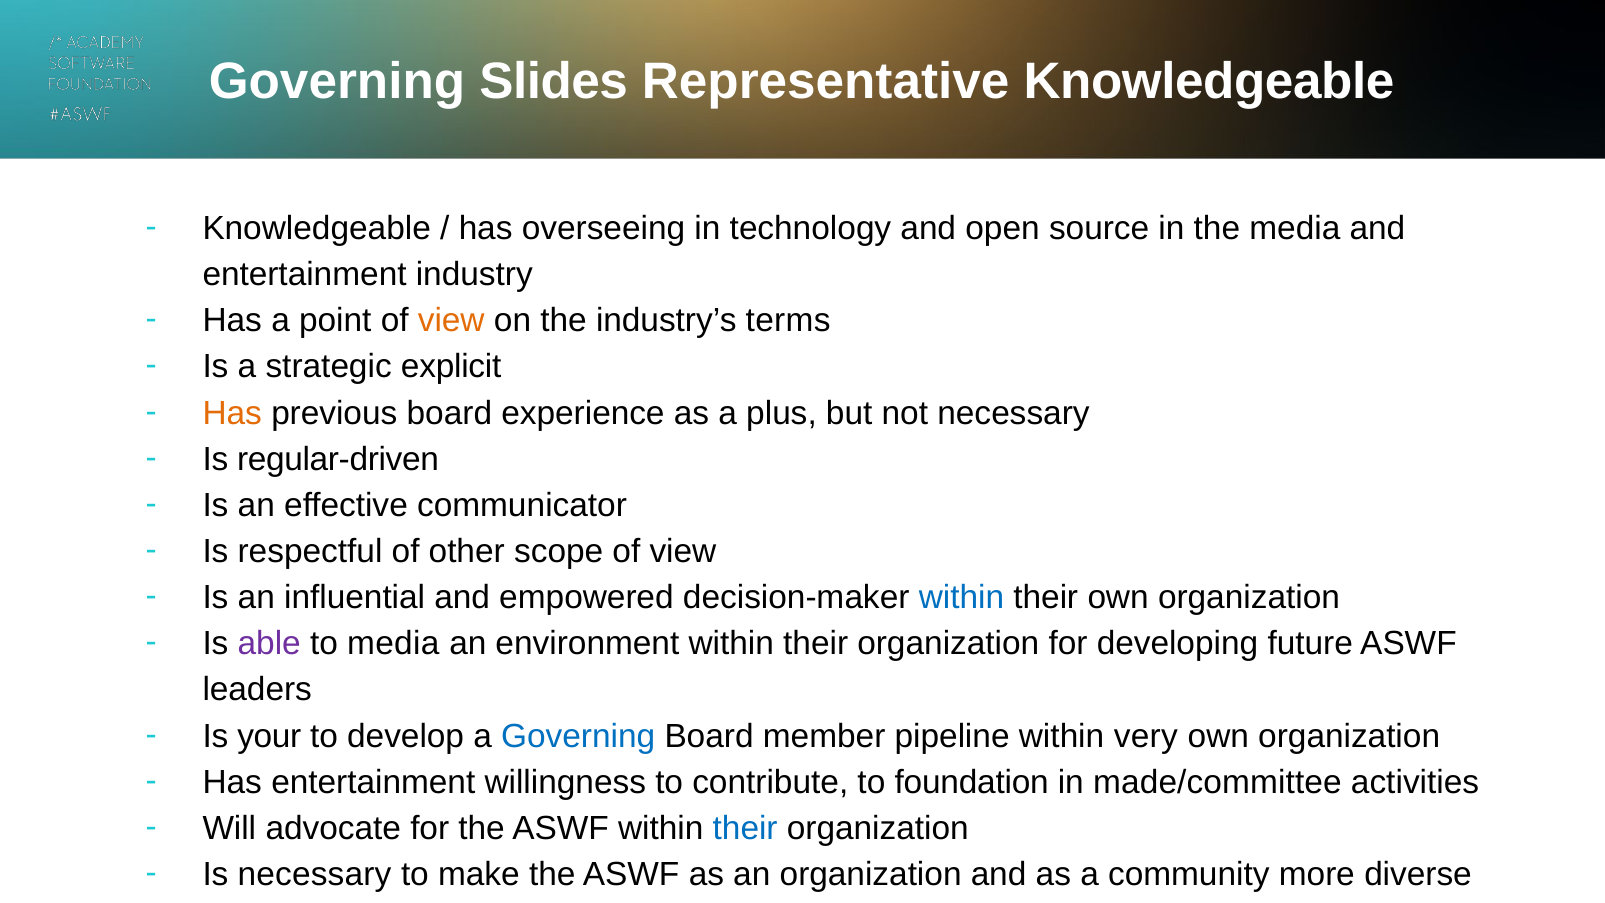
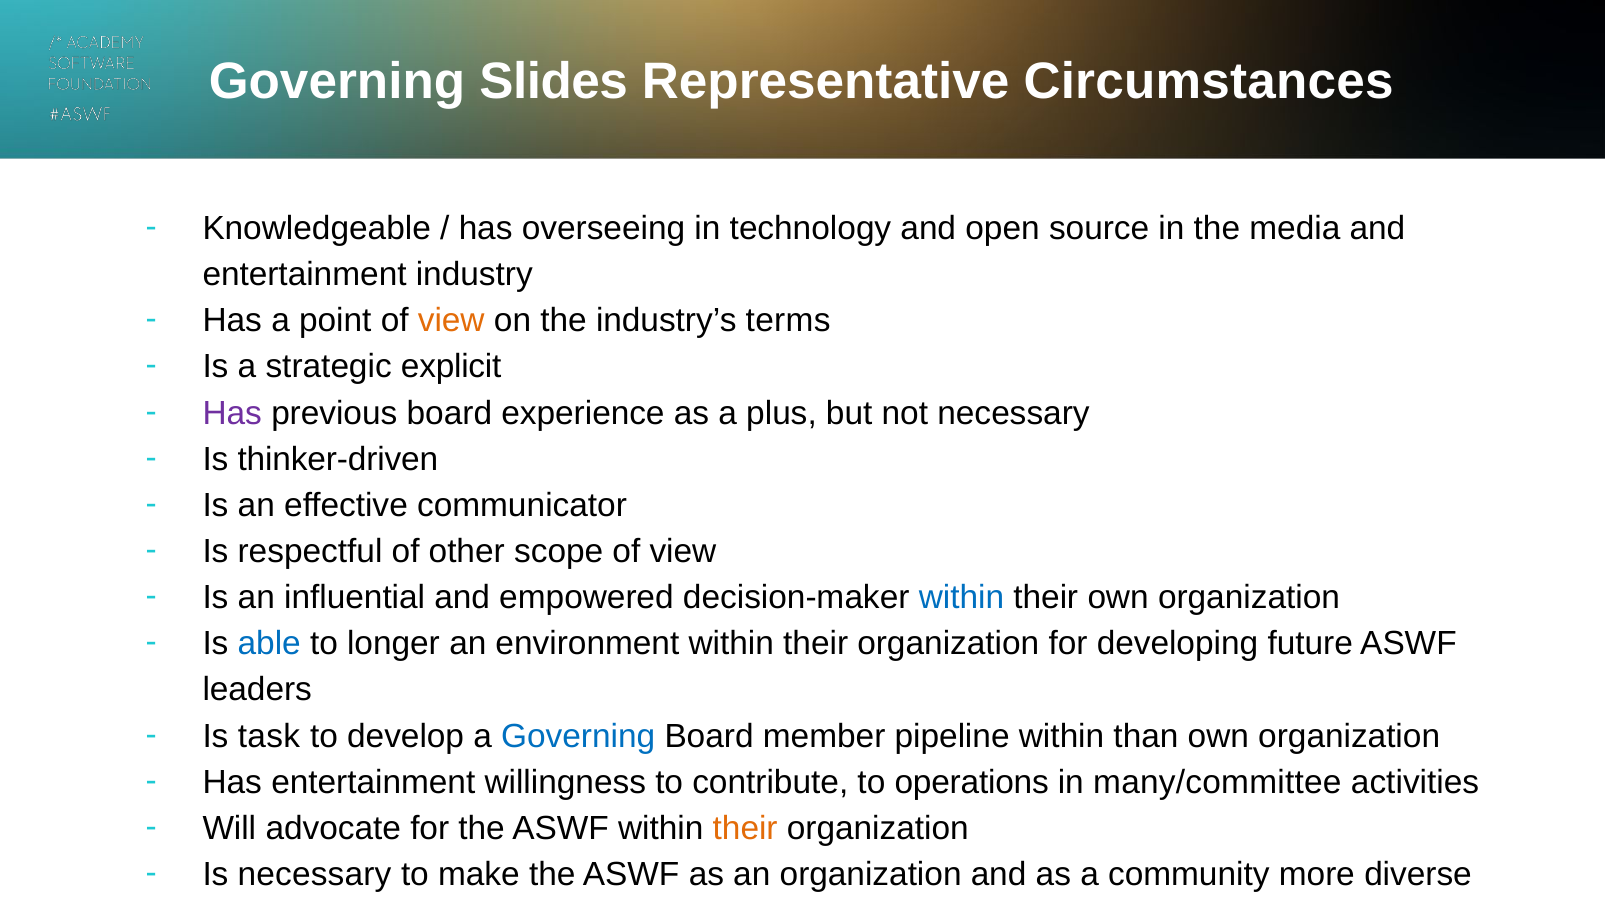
Representative Knowledgeable: Knowledgeable -> Circumstances
Has at (232, 413) colour: orange -> purple
regular-driven: regular-driven -> thinker-driven
able colour: purple -> blue
to media: media -> longer
your: your -> task
very: very -> than
foundation: foundation -> operations
made/committee: made/committee -> many/committee
their at (745, 828) colour: blue -> orange
